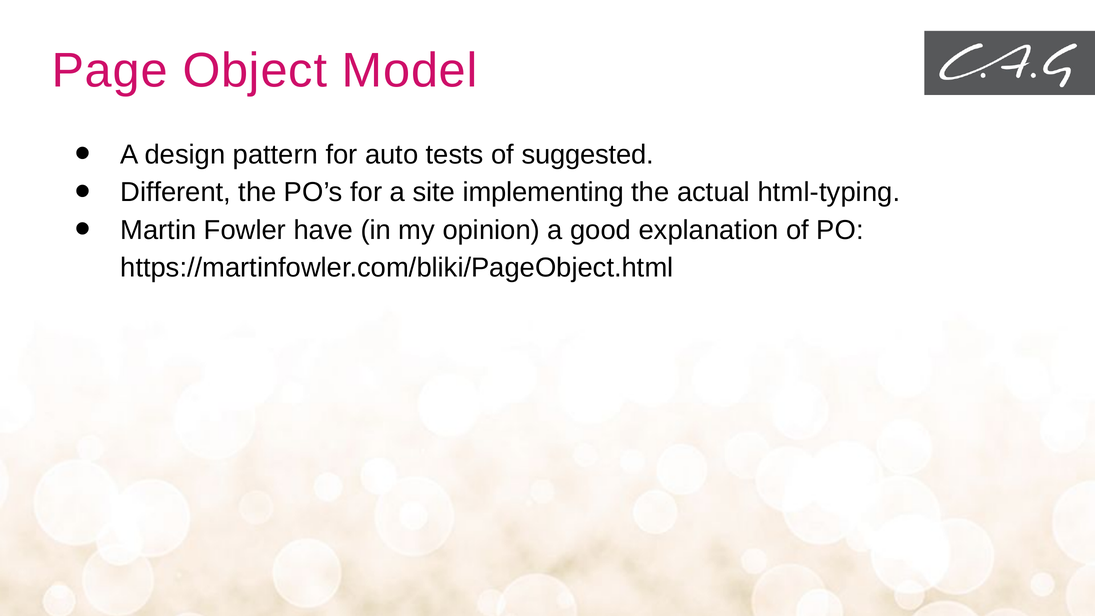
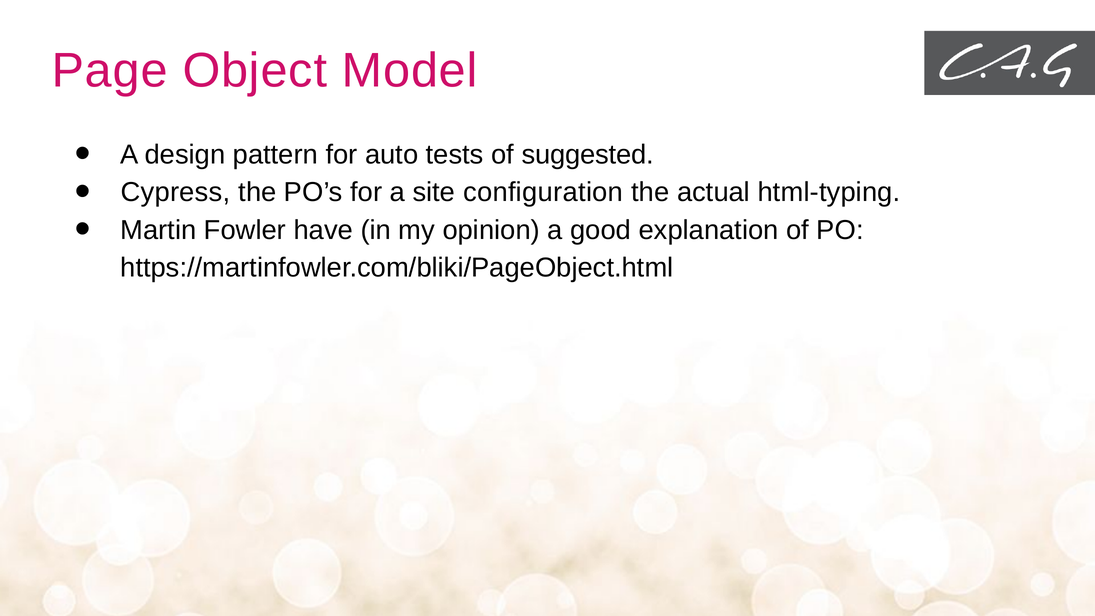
Different: Different -> Cypress
implementing: implementing -> configuration
